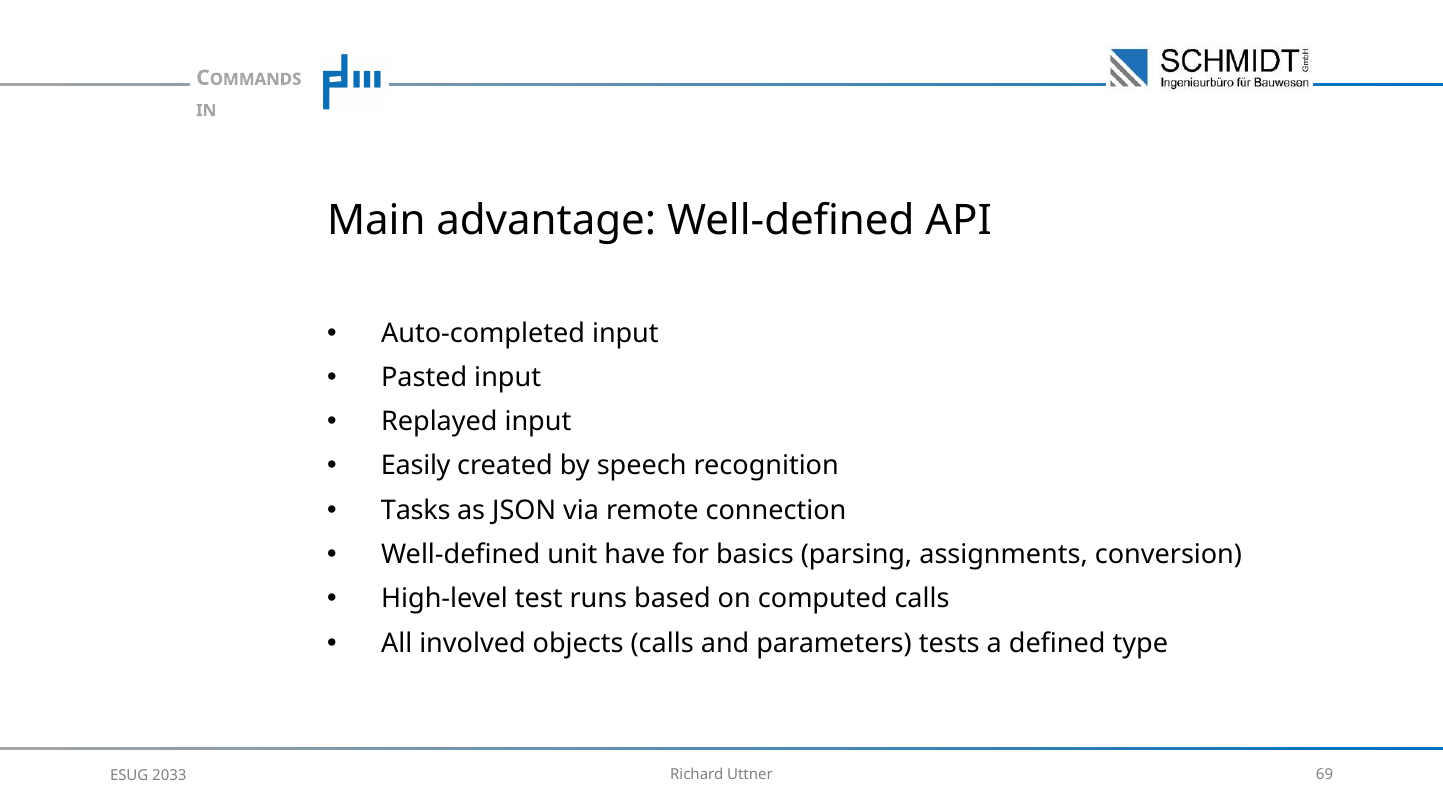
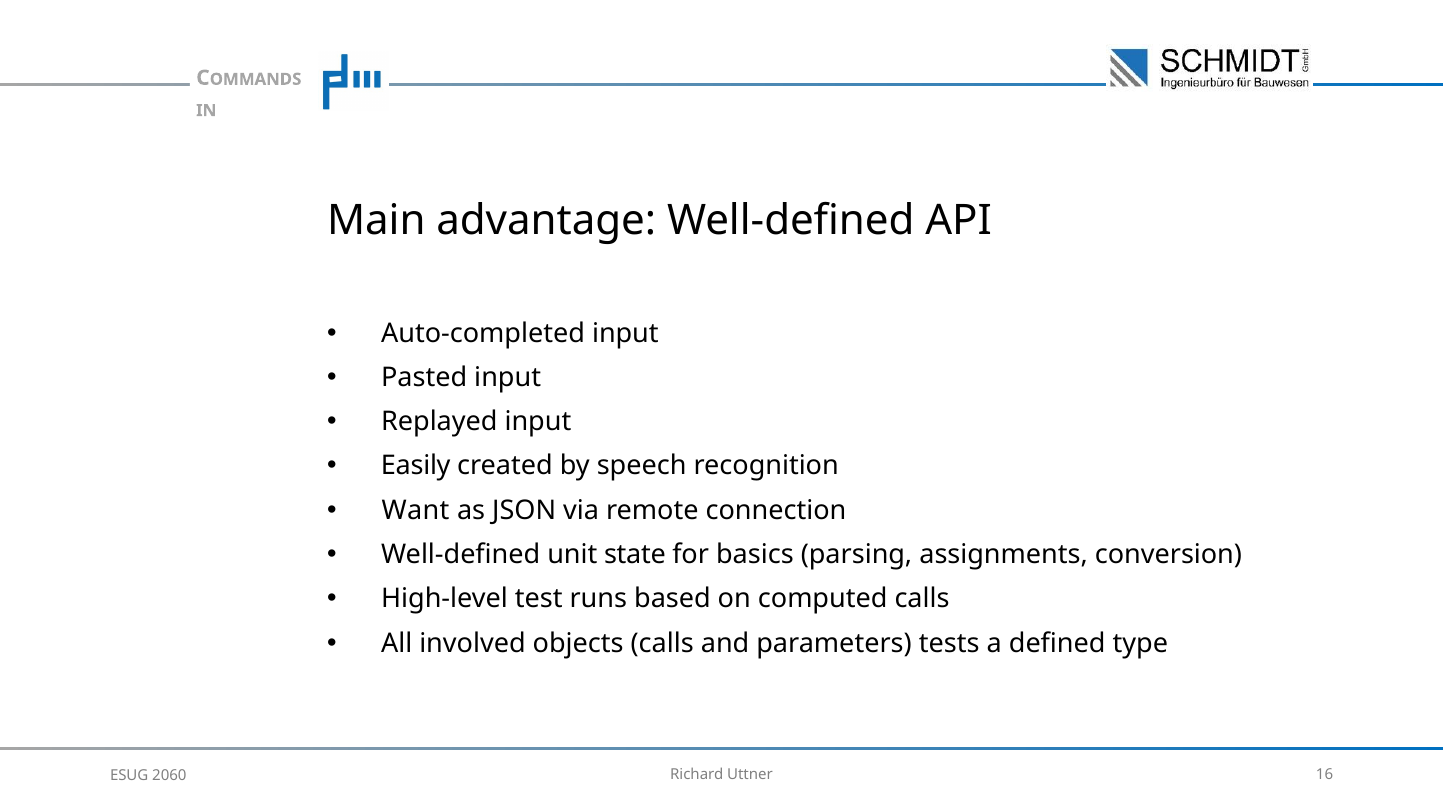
Tasks: Tasks -> Want
have: have -> state
69: 69 -> 16
2033: 2033 -> 2060
